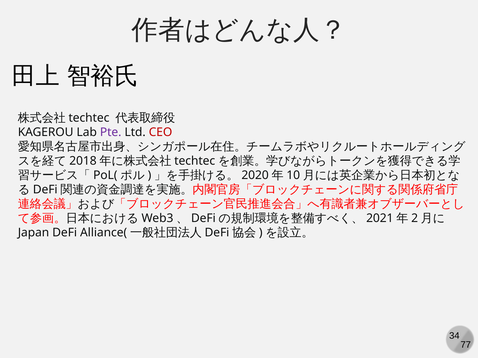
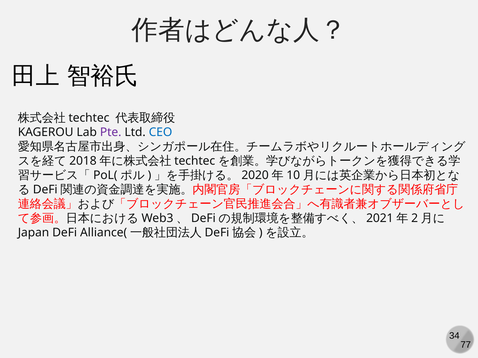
CEO colour: red -> blue
